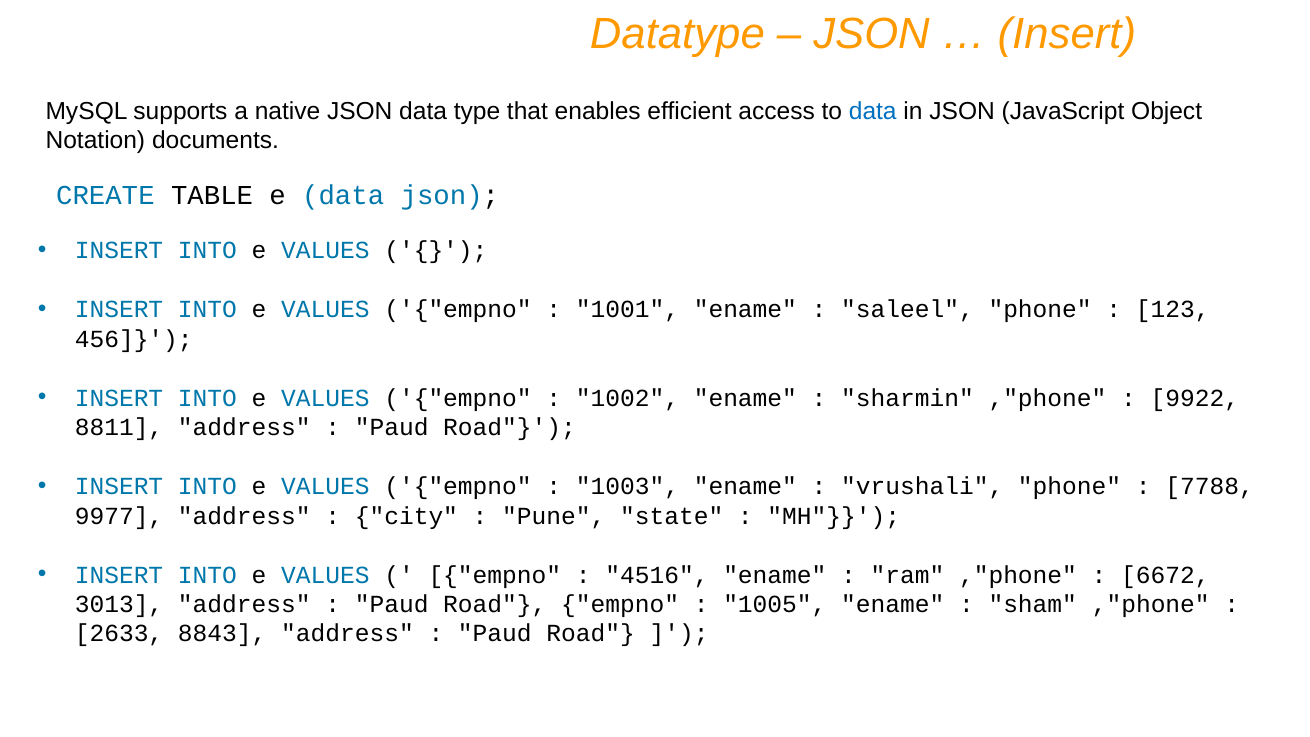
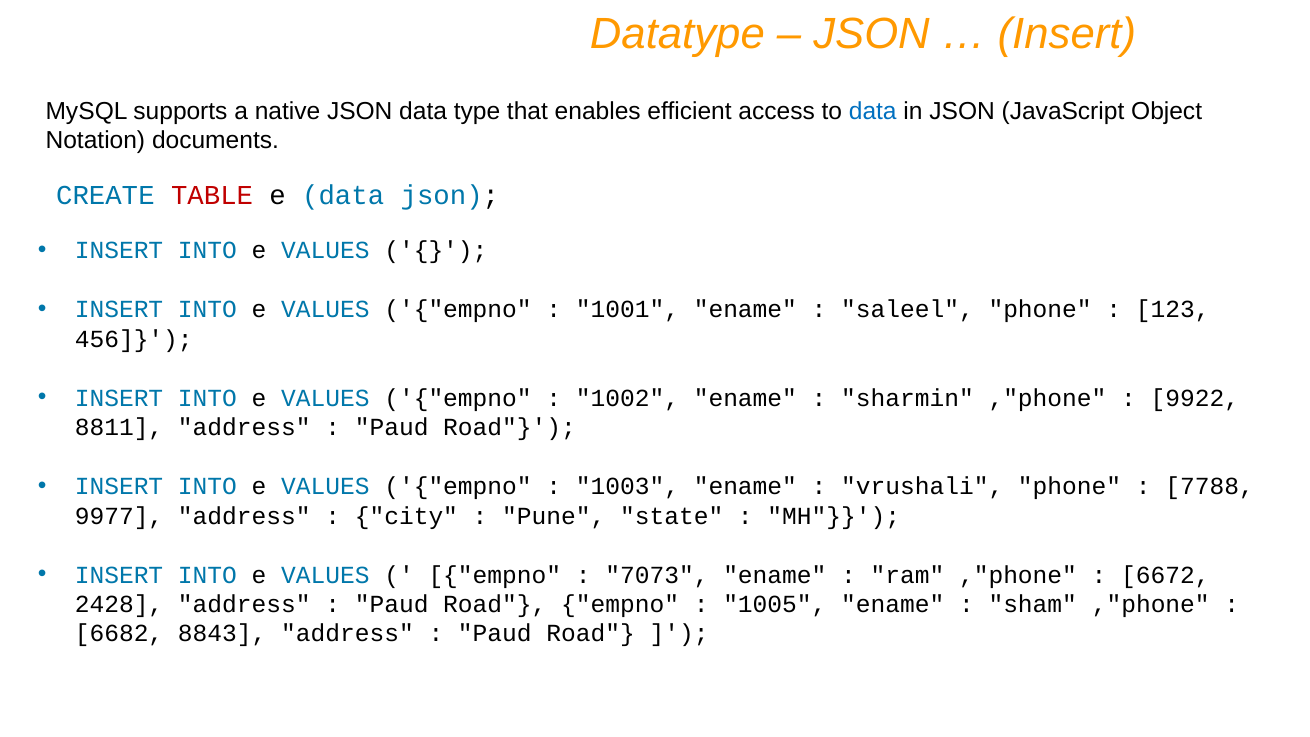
TABLE colour: black -> red
4516: 4516 -> 7073
3013: 3013 -> 2428
2633: 2633 -> 6682
